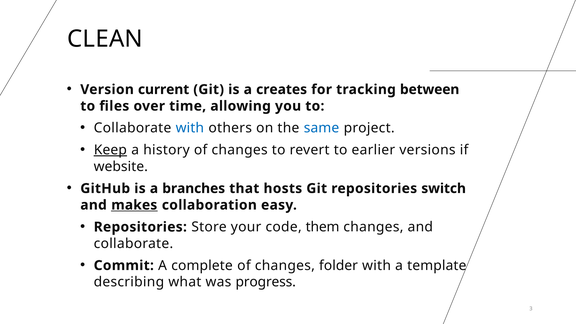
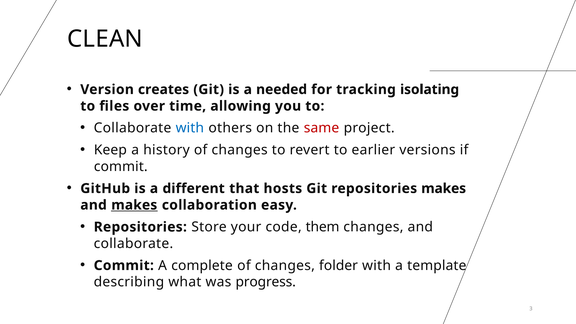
current: current -> creates
creates: creates -> needed
between: between -> isolating
same colour: blue -> red
Keep underline: present -> none
website at (121, 167): website -> commit
branches: branches -> different
repositories switch: switch -> makes
